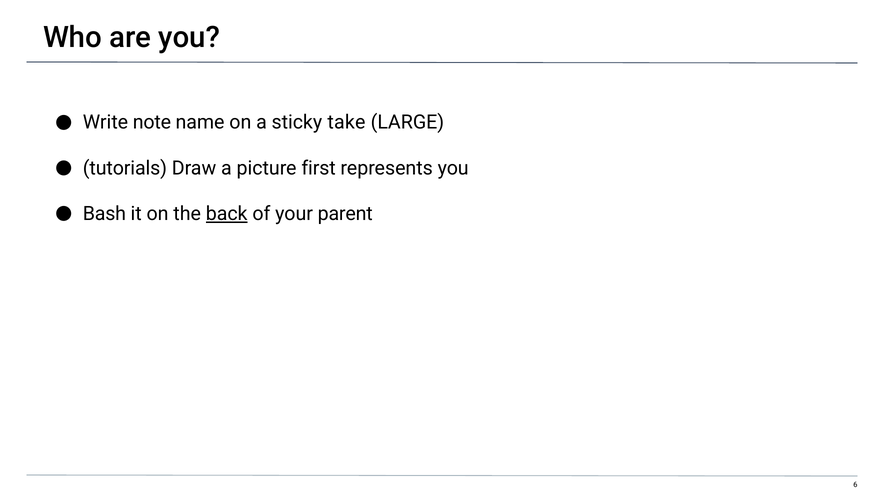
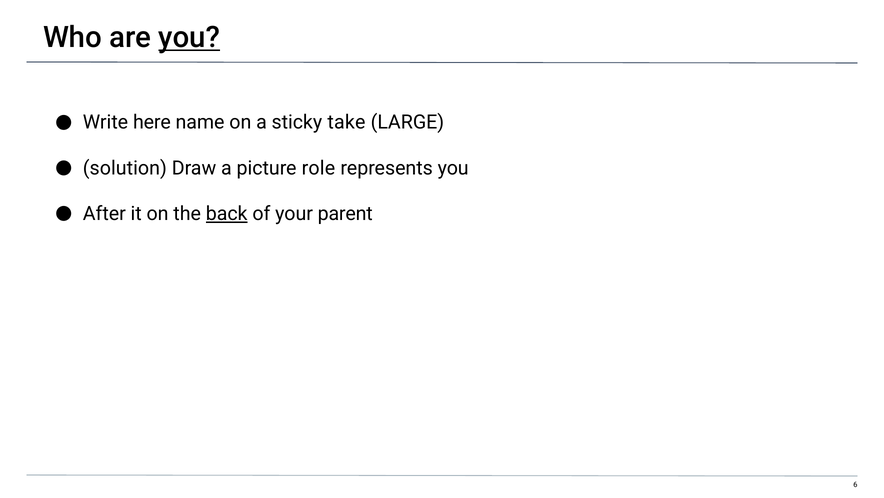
you at (189, 37) underline: none -> present
note: note -> here
tutorials: tutorials -> solution
first: first -> role
Bash: Bash -> After
